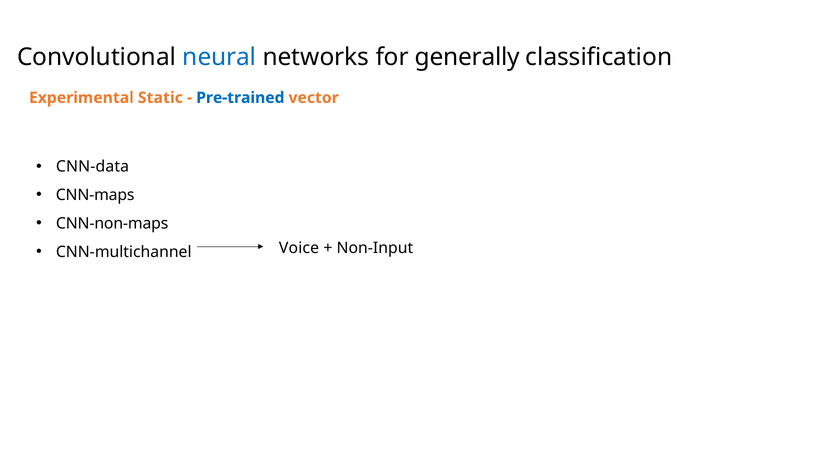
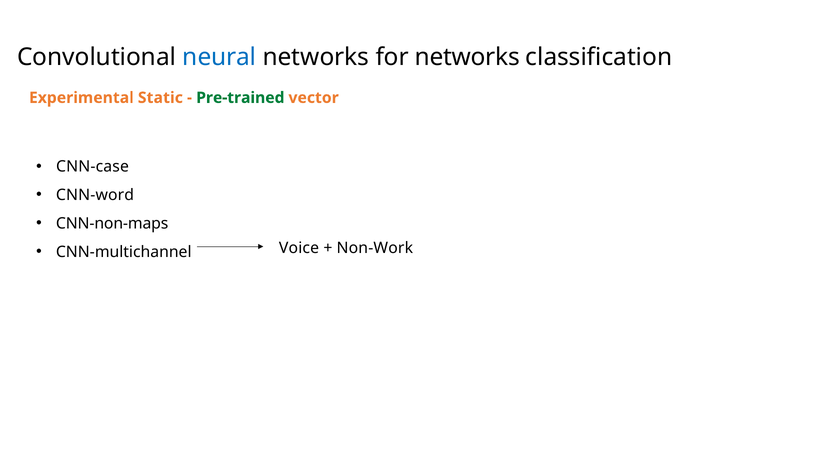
for generally: generally -> networks
Pre-trained colour: blue -> green
CNN-data: CNN-data -> CNN-case
CNN-maps: CNN-maps -> CNN-word
Non-Input: Non-Input -> Non-Work
